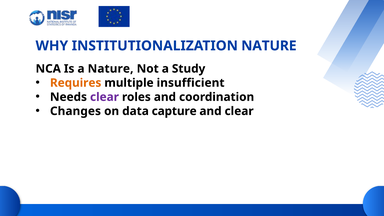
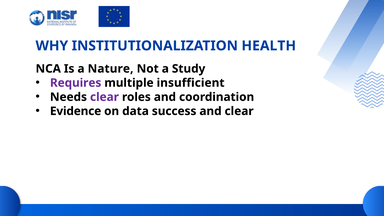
INSTITUTIONALIZATION NATURE: NATURE -> HEALTH
Requires colour: orange -> purple
Changes: Changes -> Evidence
capture: capture -> success
